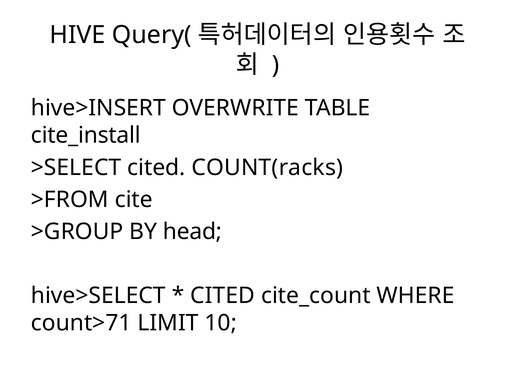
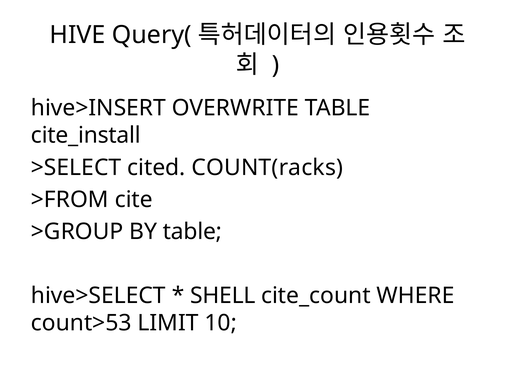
BY head: head -> table
CITED at (223, 296): CITED -> SHELL
count>71: count>71 -> count>53
